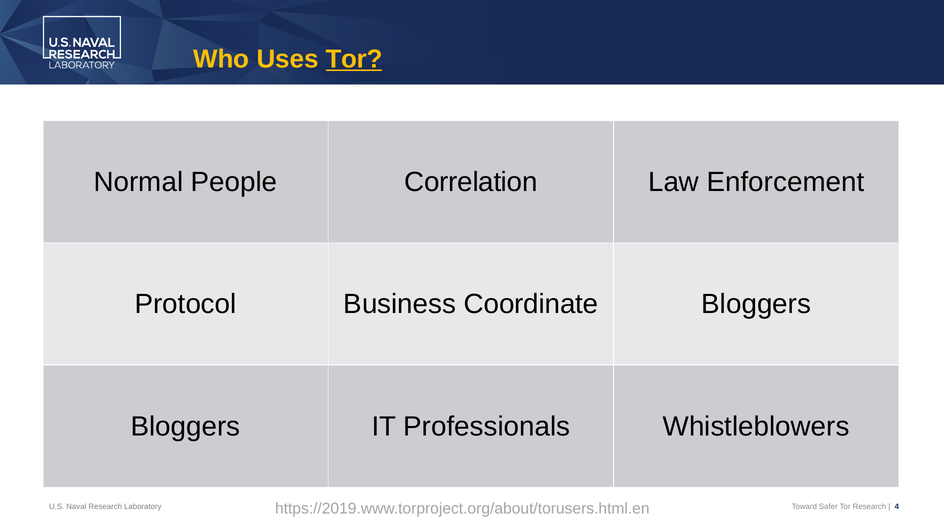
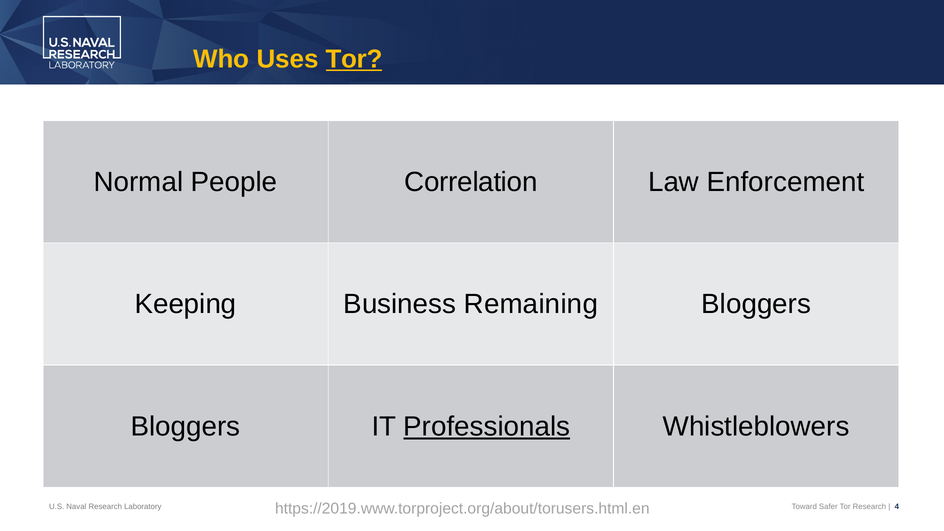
Protocol: Protocol -> Keeping
Coordinate: Coordinate -> Remaining
Professionals underline: none -> present
